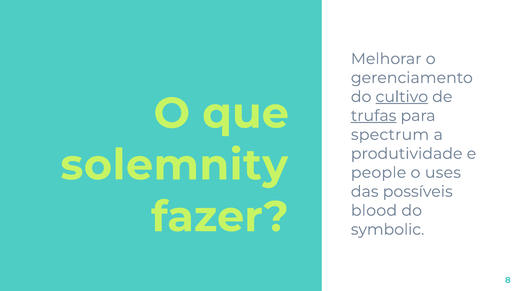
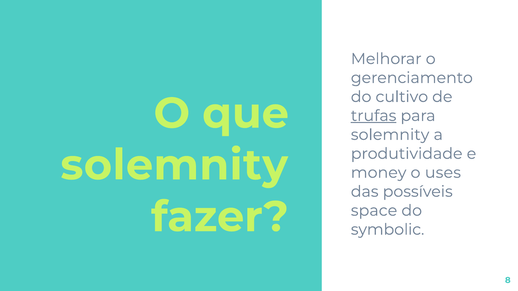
cultivo underline: present -> none
spectrum at (390, 135): spectrum -> solemnity
people: people -> money
blood: blood -> space
